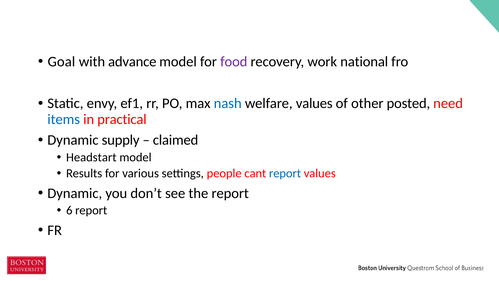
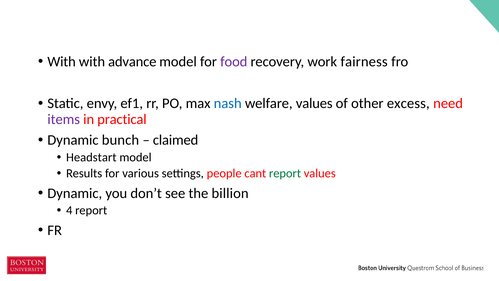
Goal at (61, 62): Goal -> With
national: national -> fairness
posted: posted -> excess
items colour: blue -> purple
supply: supply -> bunch
report at (285, 173) colour: blue -> green
the report: report -> billion
6: 6 -> 4
